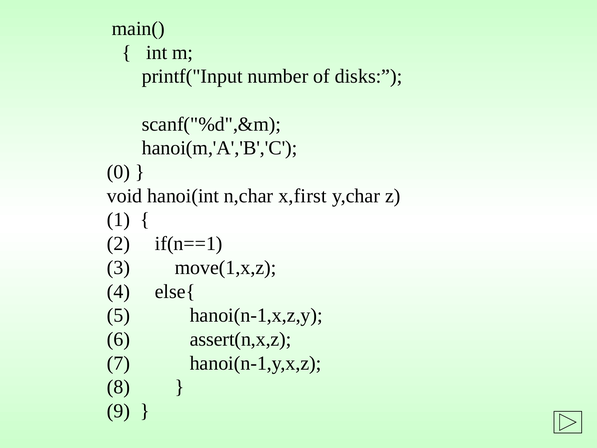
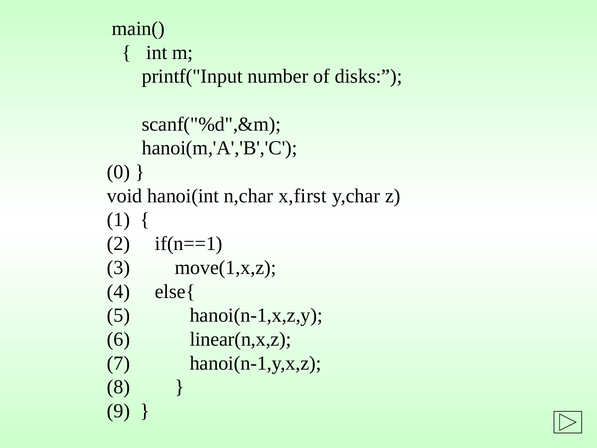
assert(n,x,z: assert(n,x,z -> linear(n,x,z
